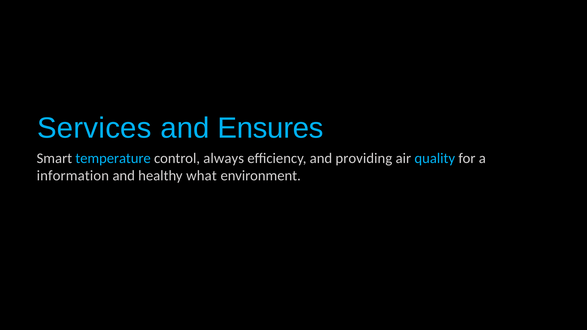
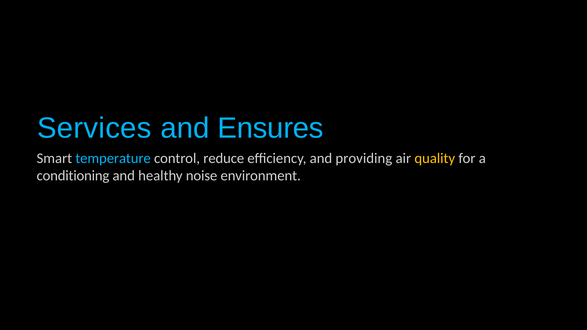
always: always -> reduce
quality colour: light blue -> yellow
information: information -> conditioning
what: what -> noise
